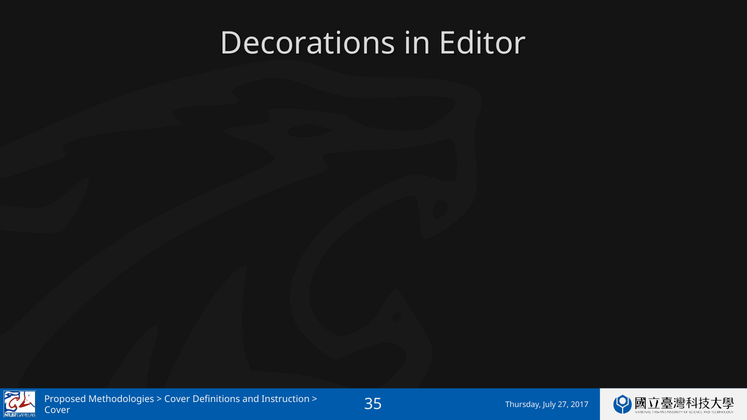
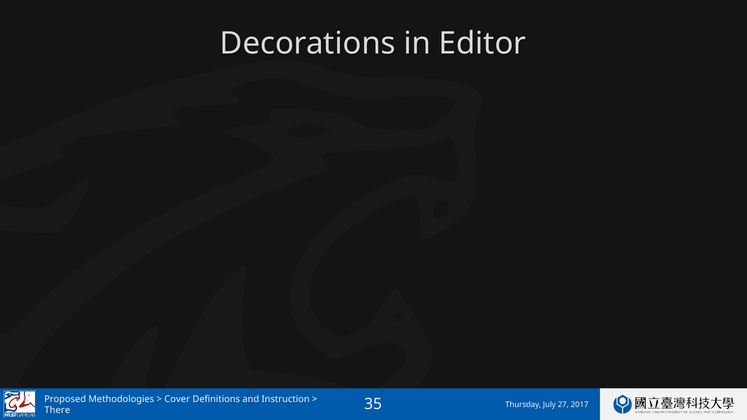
Cover at (57, 411): Cover -> There
